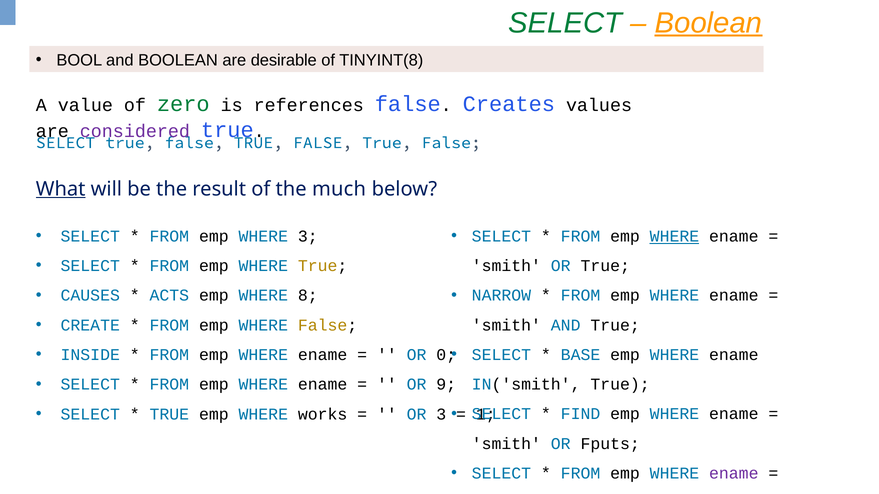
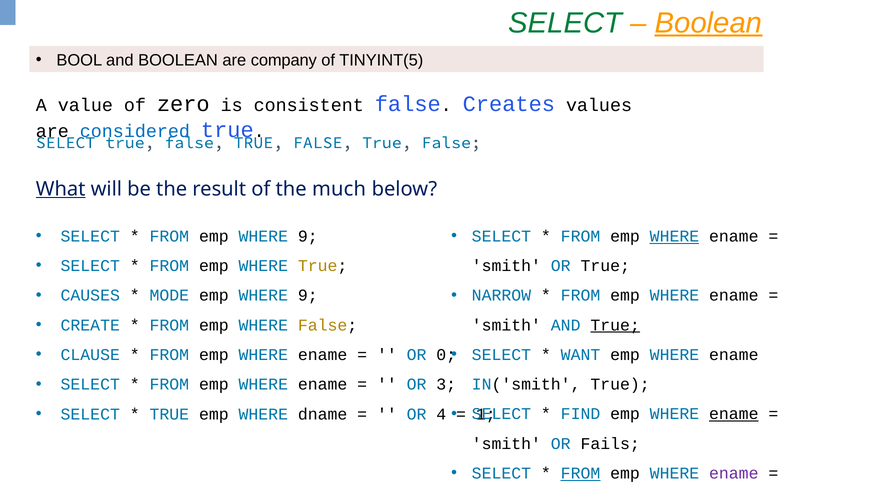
desirable: desirable -> company
TINYINT(8: TINYINT(8 -> TINYINT(5
zero colour: green -> black
references: references -> consistent
considered colour: purple -> blue
FROM emp WHERE 3: 3 -> 9
ACTS: ACTS -> MODE
8 at (308, 296): 8 -> 9
True at (615, 325) underline: none -> present
INSIDE: INSIDE -> CLAUSE
BASE: BASE -> WANT
9: 9 -> 3
works: works -> dname
OR 3: 3 -> 4
ename at (734, 414) underline: none -> present
Fputs: Fputs -> Fails
FROM at (581, 474) underline: none -> present
